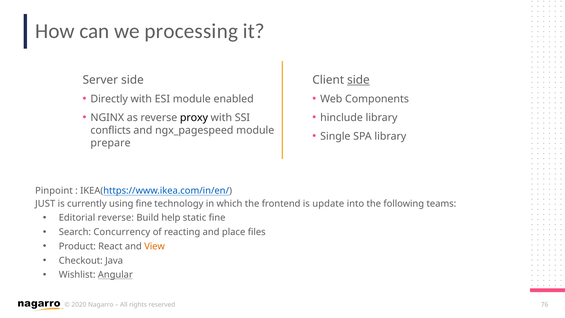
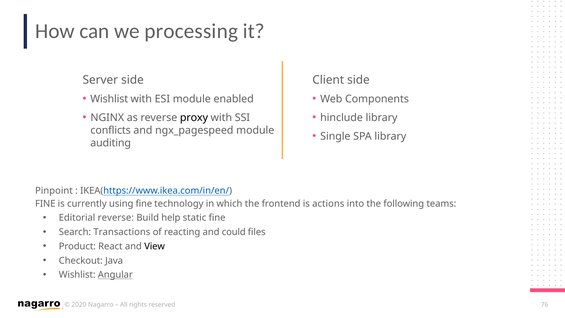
side at (358, 80) underline: present -> none
Directly at (109, 99): Directly -> Wishlist
prepare: prepare -> auditing
JUST at (45, 204): JUST -> FINE
update: update -> actions
Concurrency: Concurrency -> Transactions
place: place -> could
View colour: orange -> black
